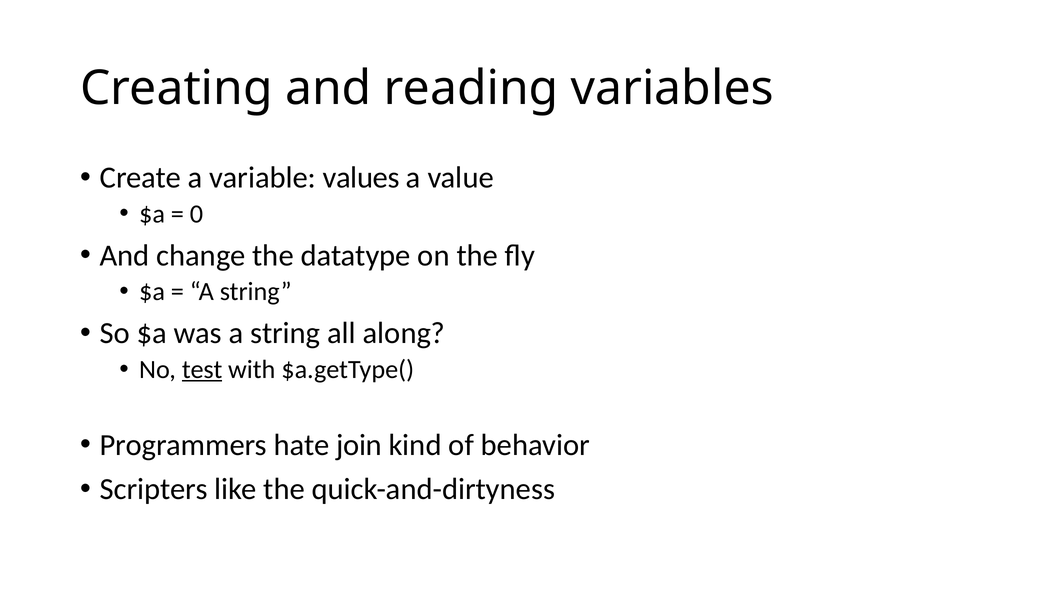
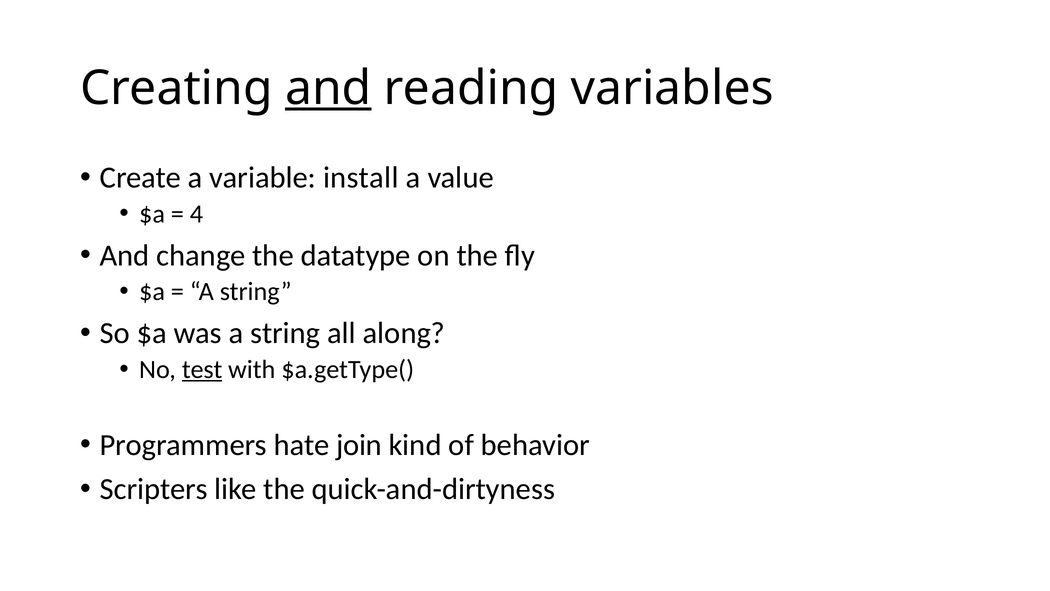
and at (328, 88) underline: none -> present
values: values -> install
0: 0 -> 4
